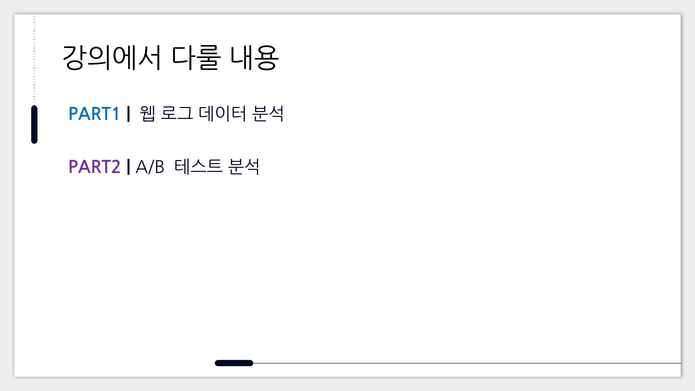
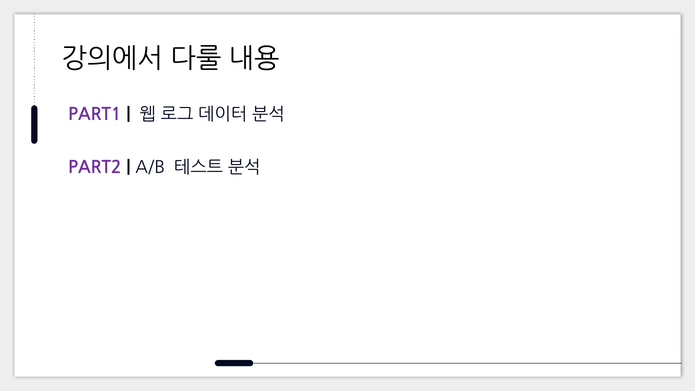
PART1 colour: blue -> purple
